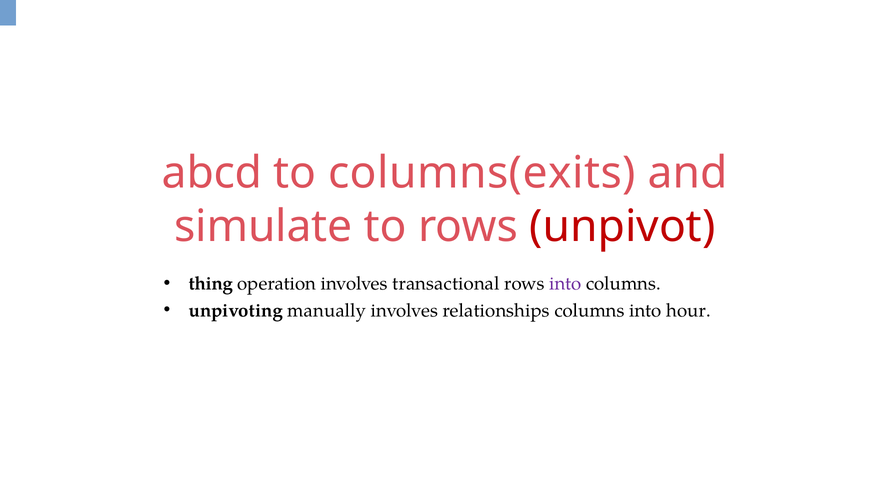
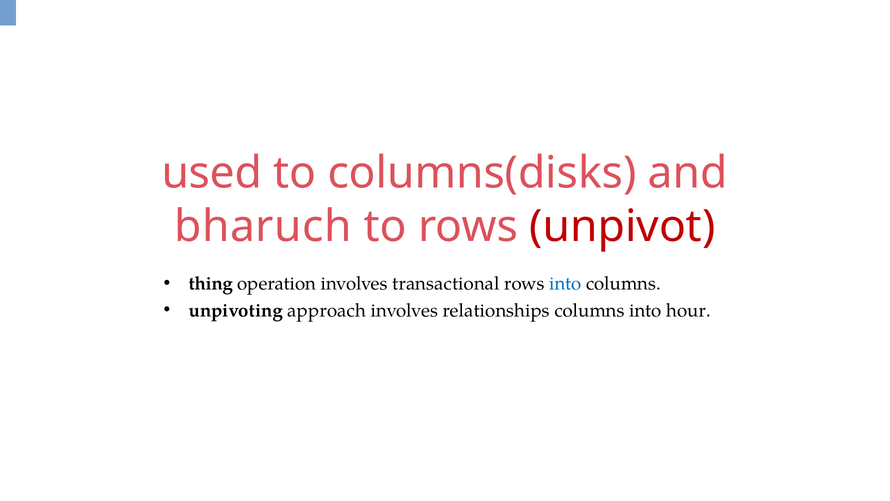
abcd: abcd -> used
columns(exits: columns(exits -> columns(disks
simulate: simulate -> bharuch
into at (565, 283) colour: purple -> blue
manually: manually -> approach
